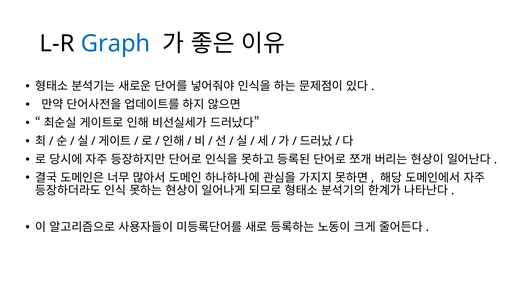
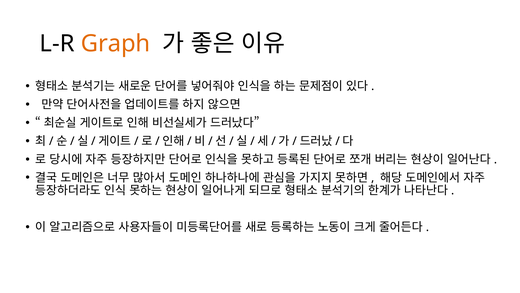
Graph colour: blue -> orange
